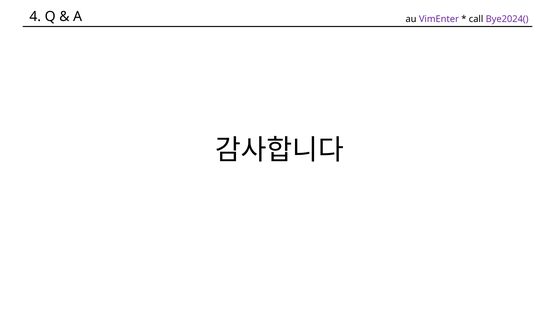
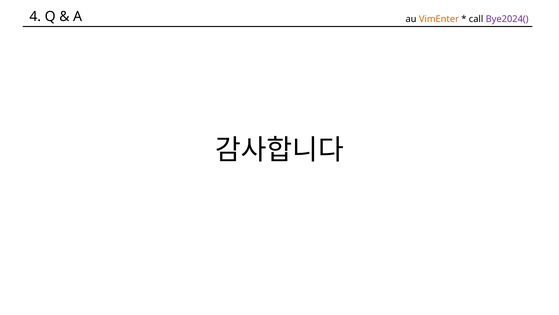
VimEnter colour: purple -> orange
